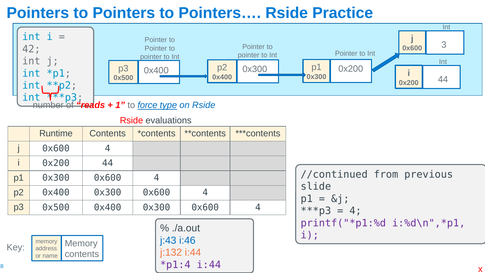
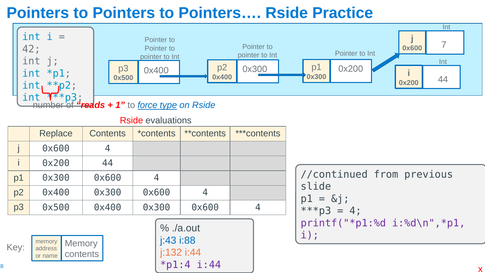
3: 3 -> 7
Runtime: Runtime -> Replace
i:46: i:46 -> i:88
